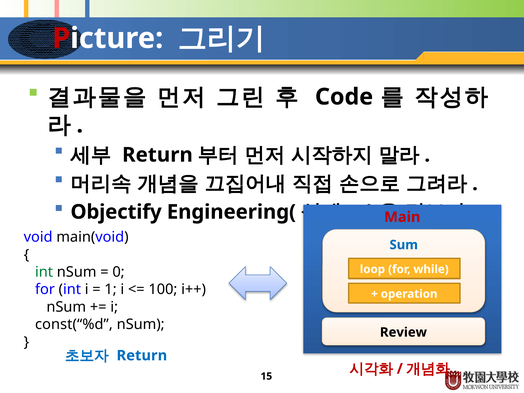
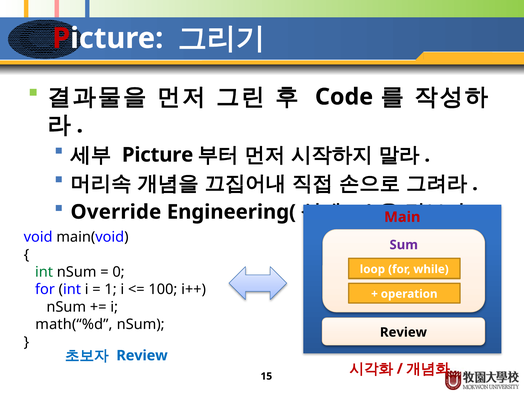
Return at (157, 155): Return -> Picture
Objectify: Objectify -> Override
Sum colour: blue -> purple
const(“%d: const(“%d -> math(“%d
Return at (142, 356): Return -> Review
